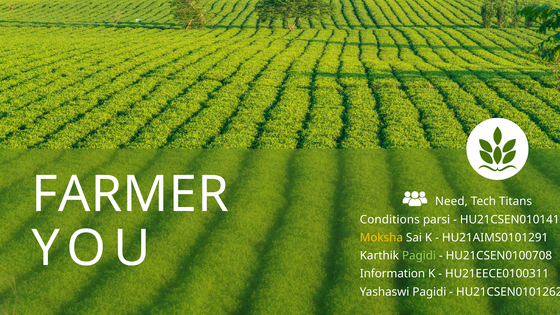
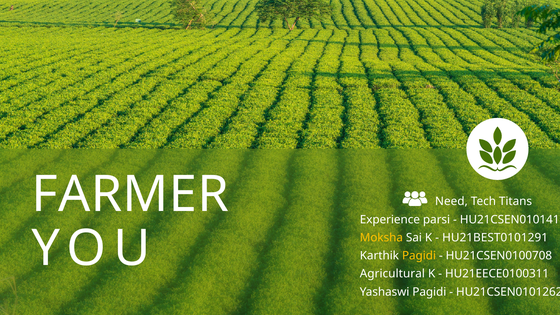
Conditions: Conditions -> Experience
HU21AIMS0101291: HU21AIMS0101291 -> HU21BEST0101291
Pagidi at (419, 256) colour: light green -> yellow
Information: Information -> Agricultural
